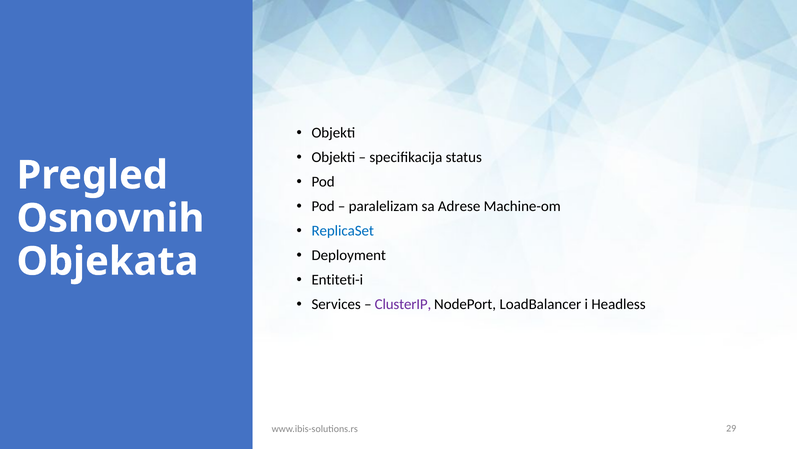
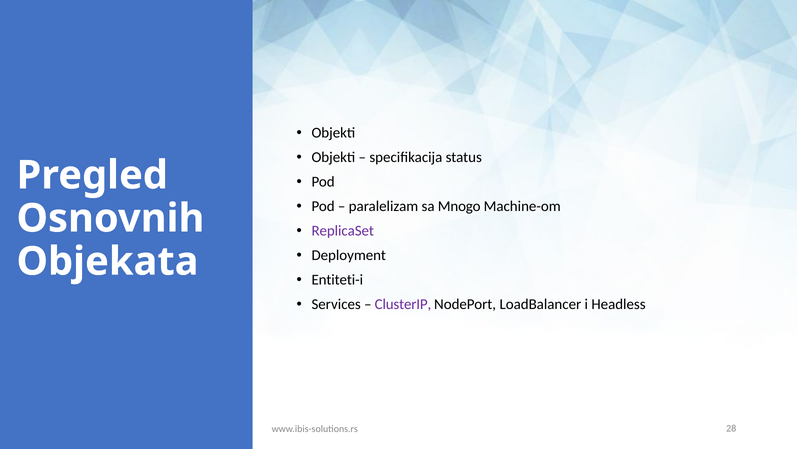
Adrese: Adrese -> Mnogo
ReplicaSet colour: blue -> purple
29: 29 -> 28
